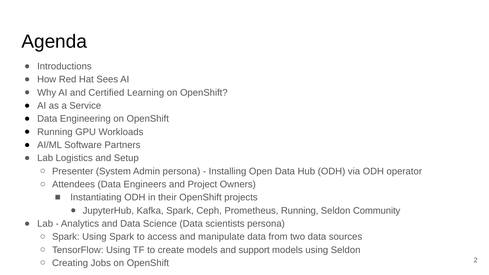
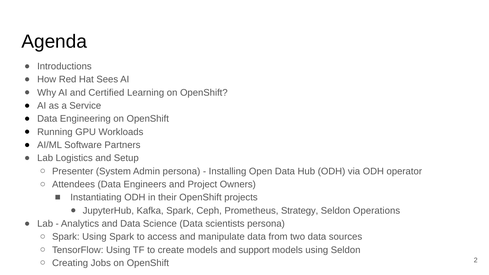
Prometheus Running: Running -> Strategy
Community: Community -> Operations
